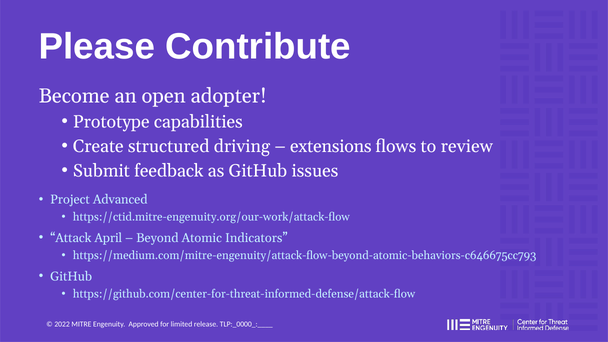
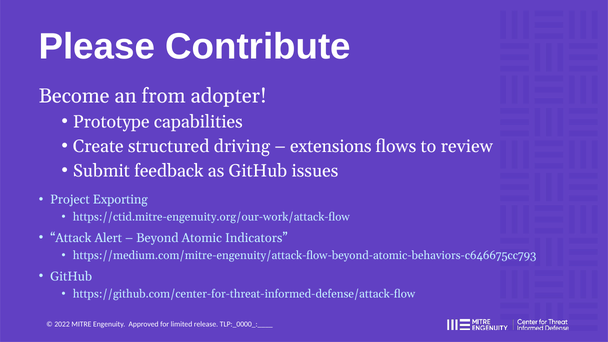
open: open -> from
Advanced: Advanced -> Exporting
April: April -> Alert
